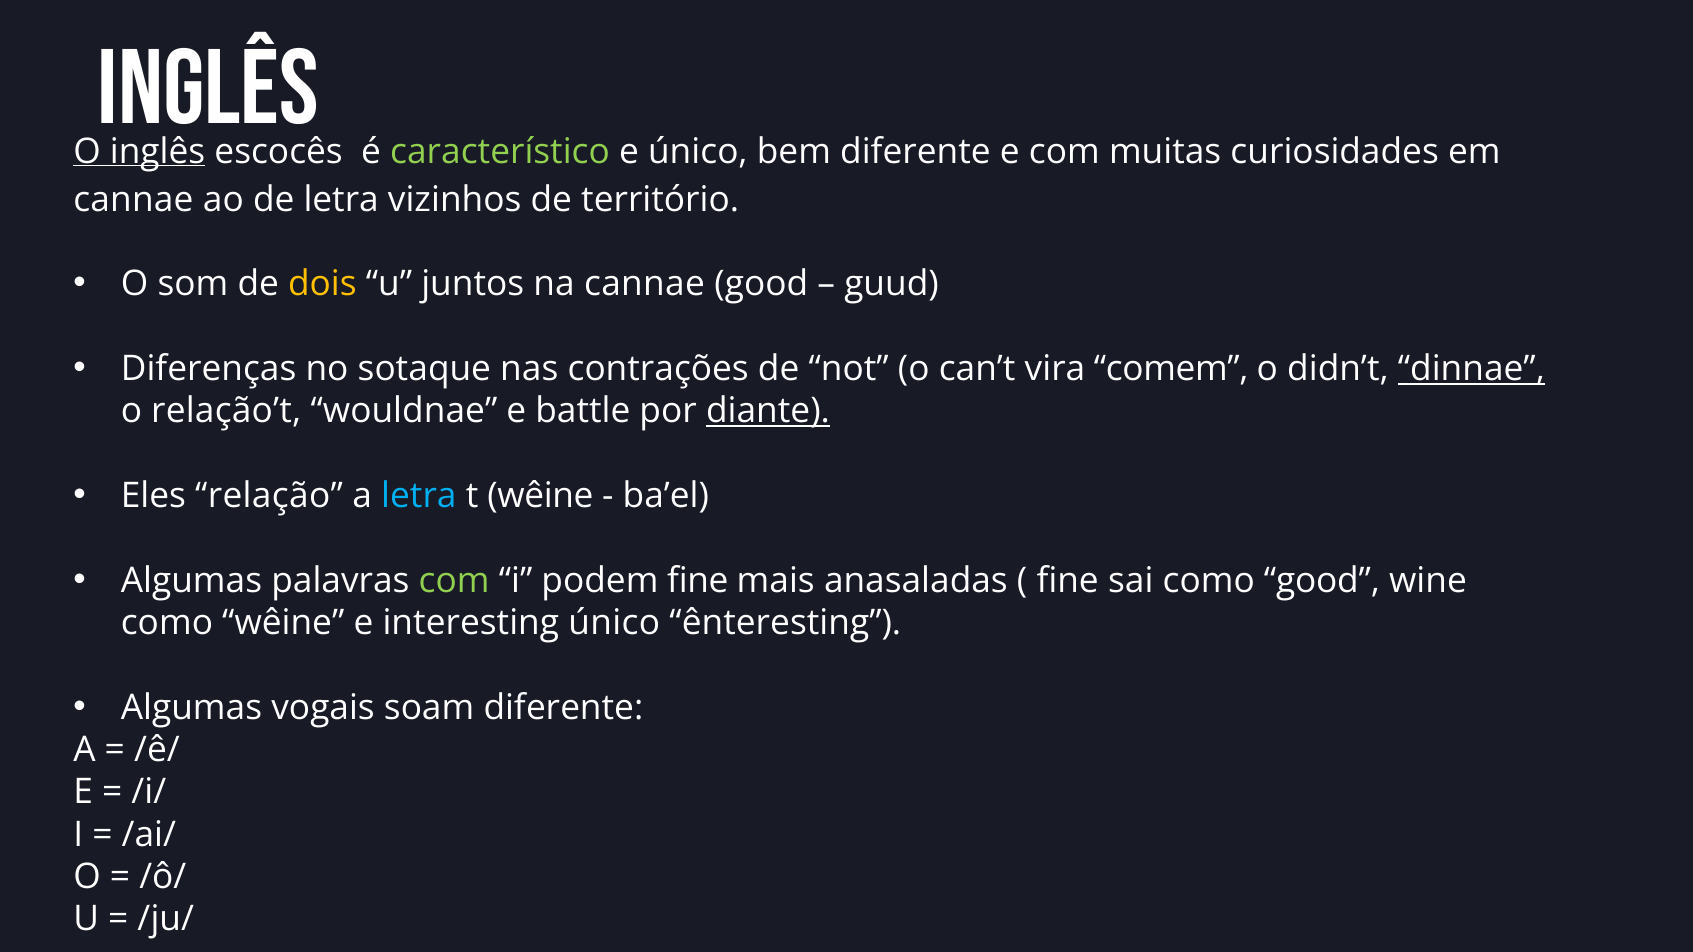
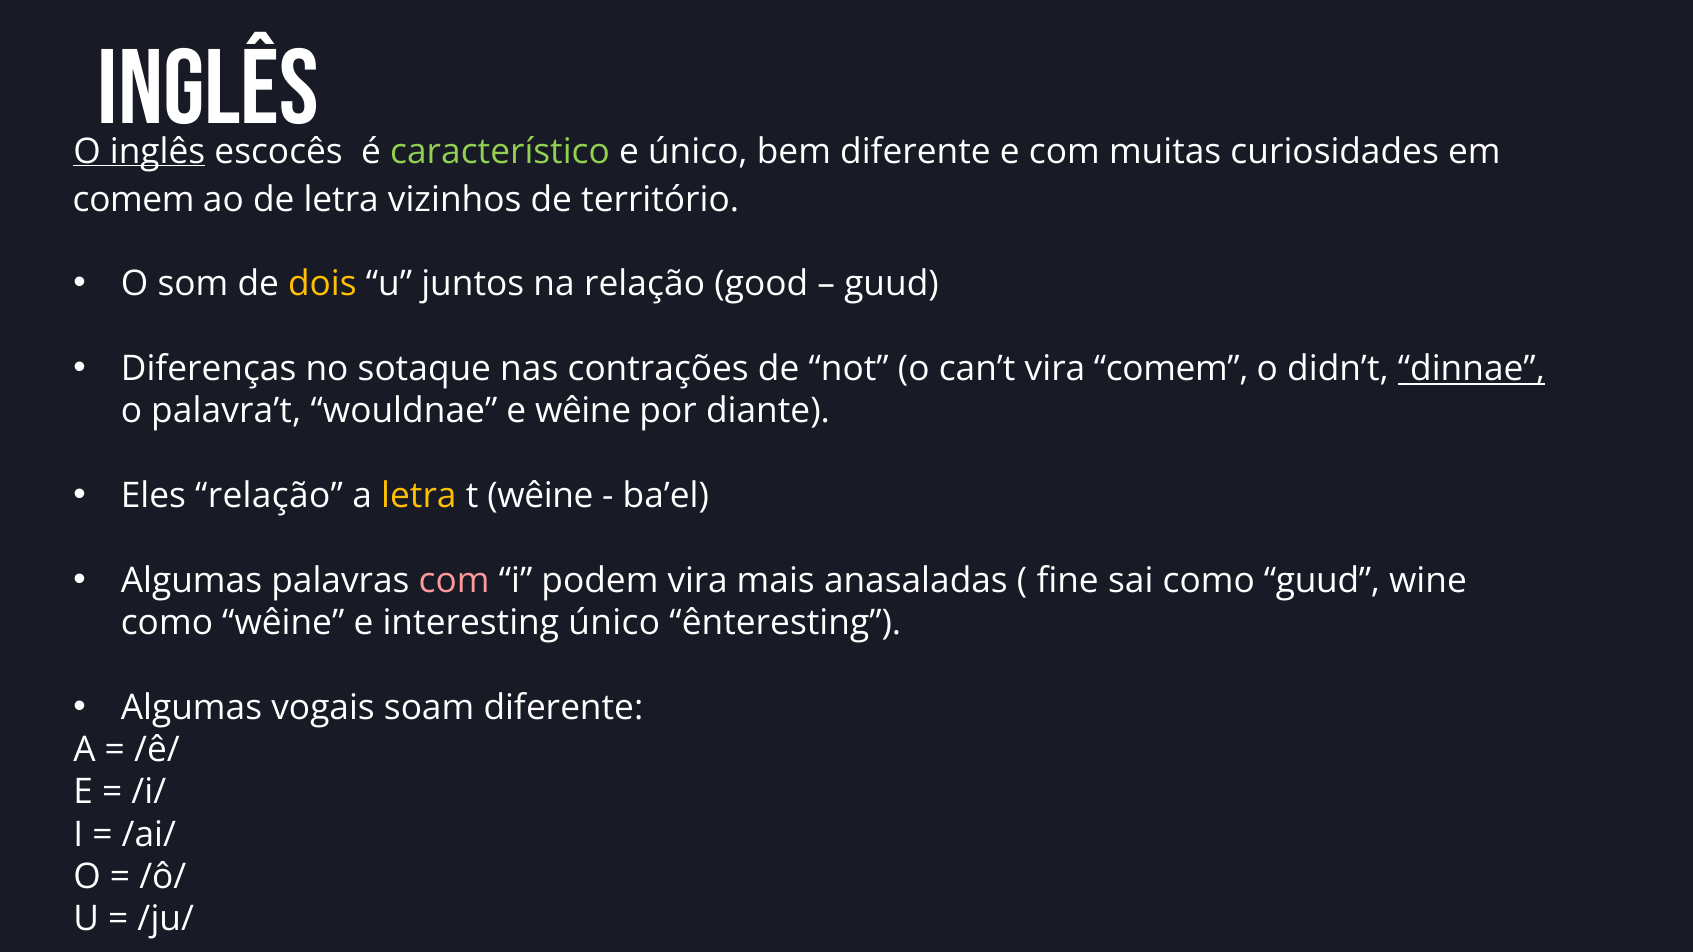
cannae at (133, 200): cannae -> comem
na cannae: cannae -> relação
relação’t: relação’t -> palavra’t
e battle: battle -> wêine
diante underline: present -> none
letra at (419, 496) colour: light blue -> yellow
com at (454, 581) colour: light green -> pink
podem fine: fine -> vira
como good: good -> guud
